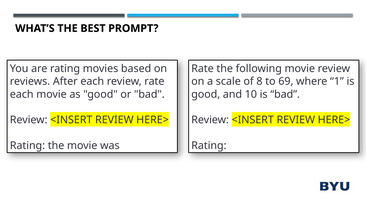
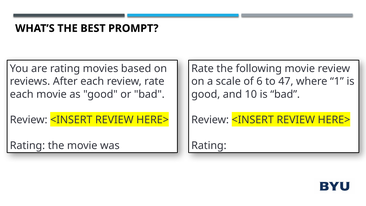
8: 8 -> 6
69: 69 -> 47
